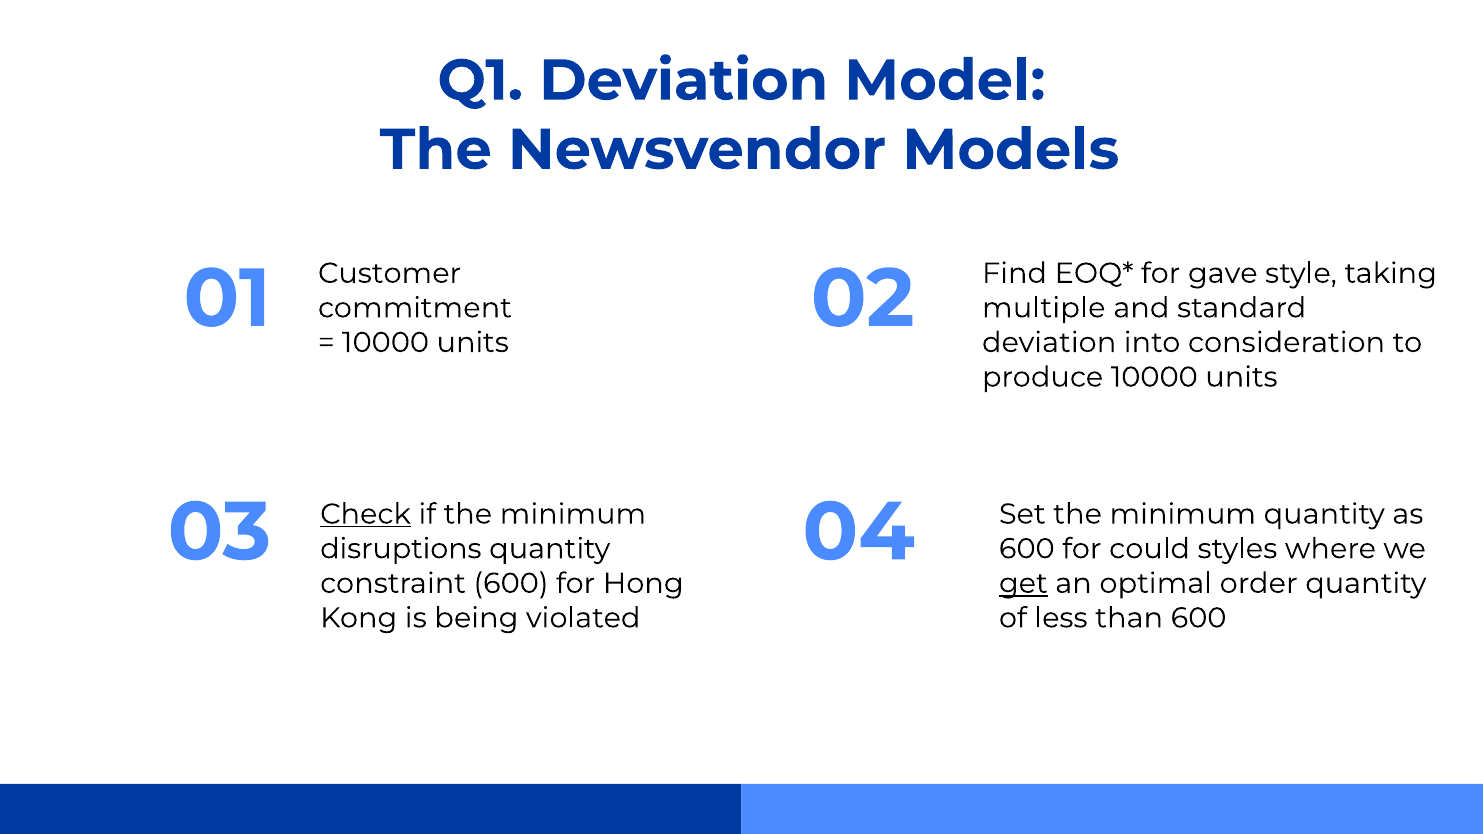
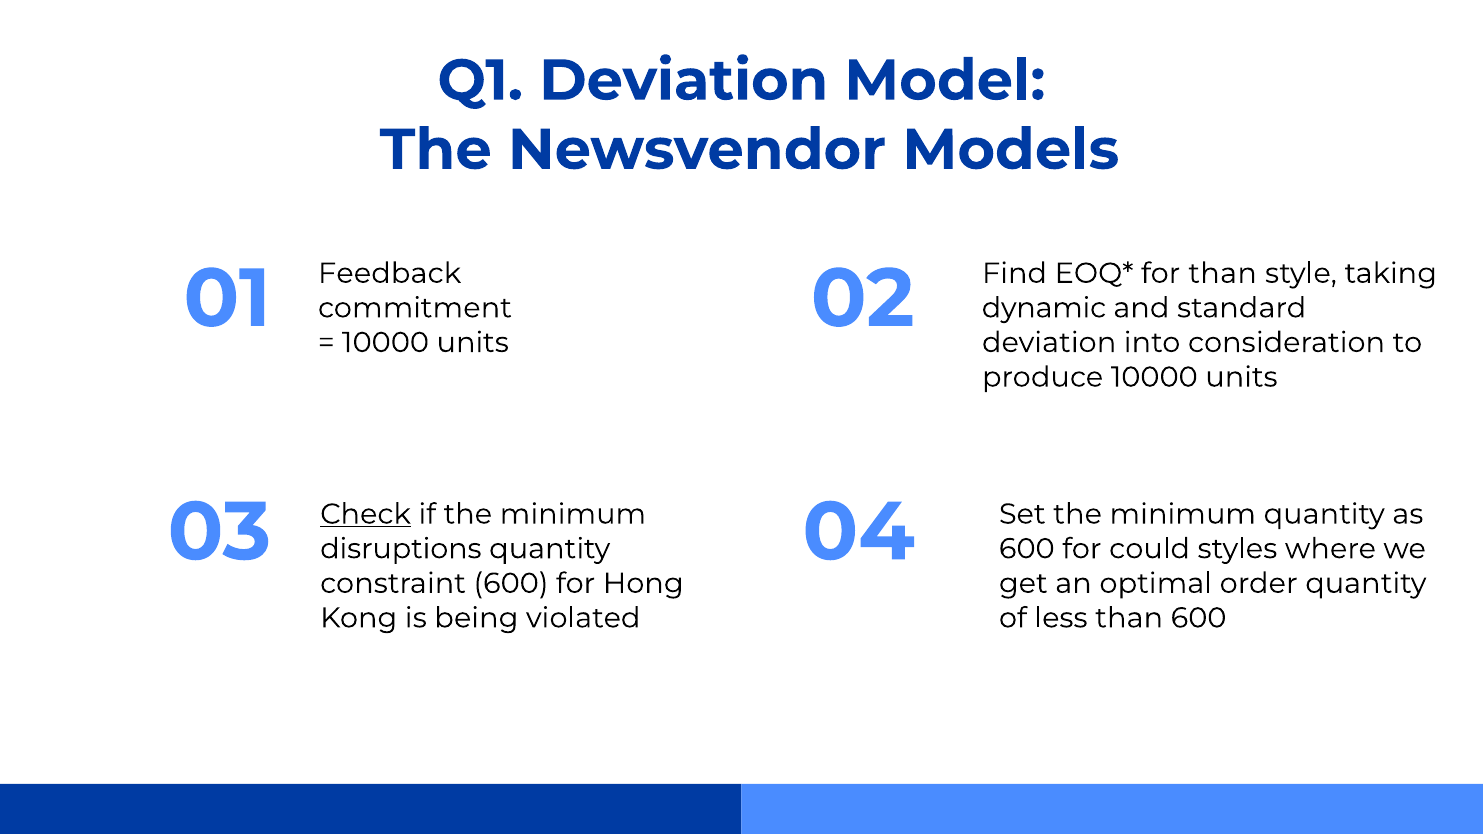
Customer: Customer -> Feedback
multiple: multiple -> dynamic
for gave: gave -> than
get underline: present -> none
